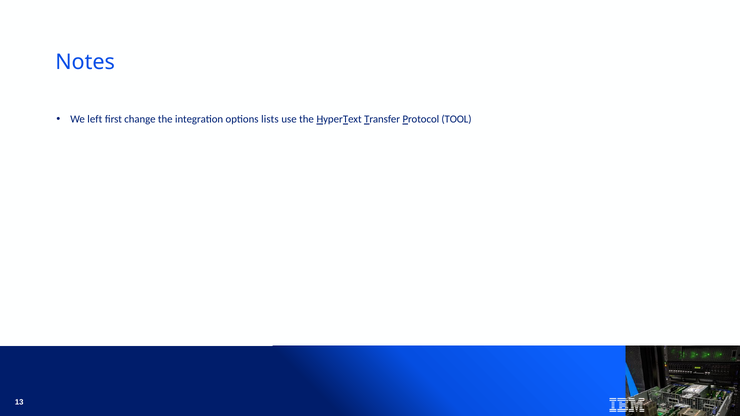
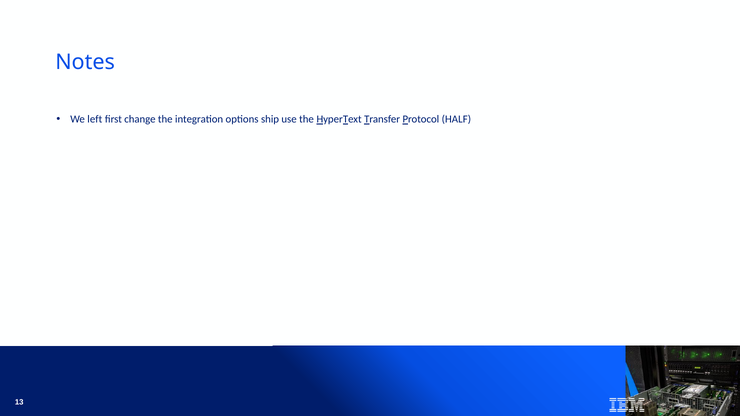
lists: lists -> ship
TOOL: TOOL -> HALF
